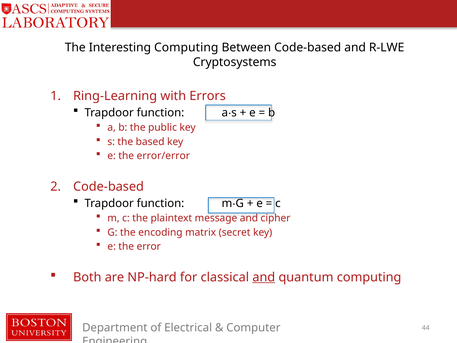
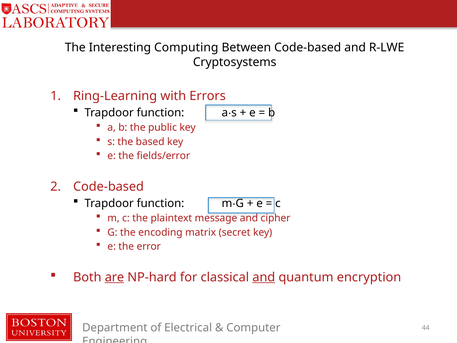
error/error: error/error -> fields/error
are underline: none -> present
quantum computing: computing -> encryption
